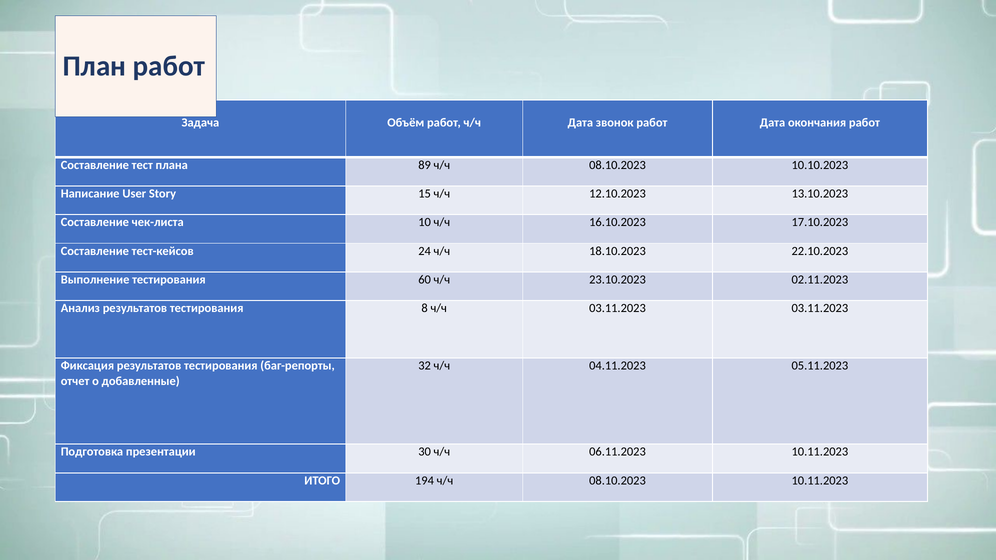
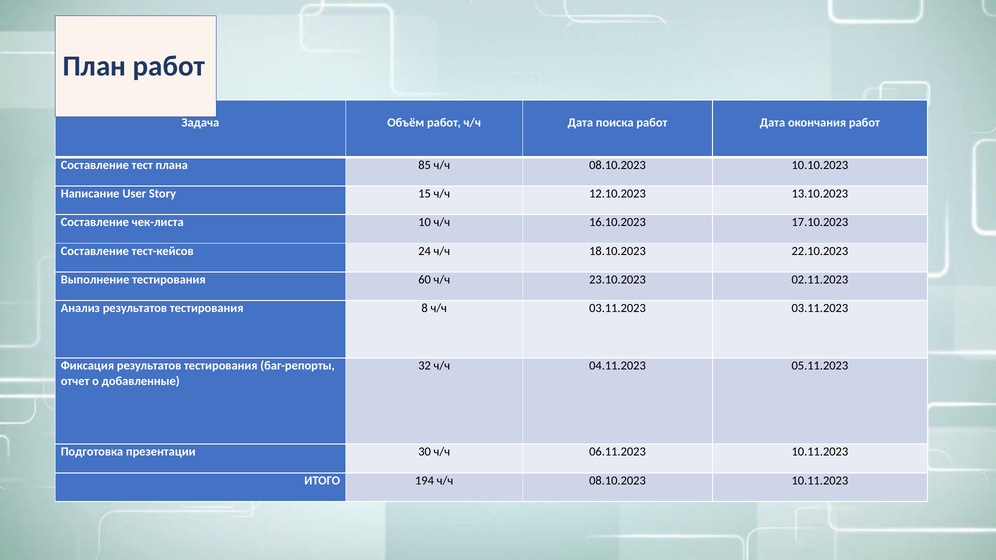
звонок: звонок -> поиска
89: 89 -> 85
